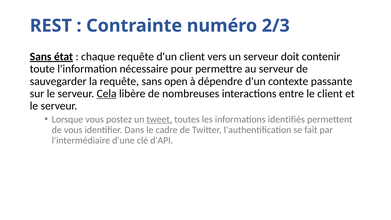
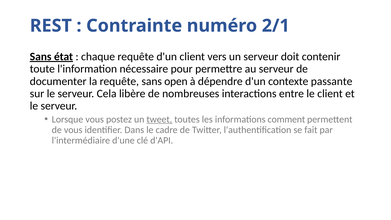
2/3: 2/3 -> 2/1
sauvegarder: sauvegarder -> documenter
Cela underline: present -> none
identifiés: identifiés -> comment
